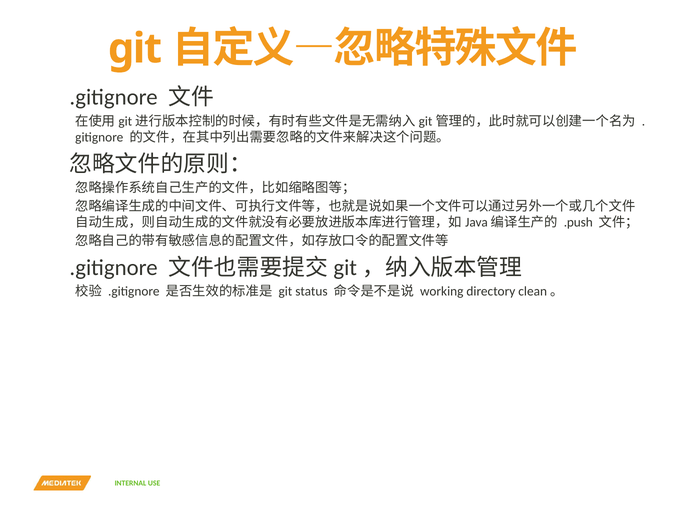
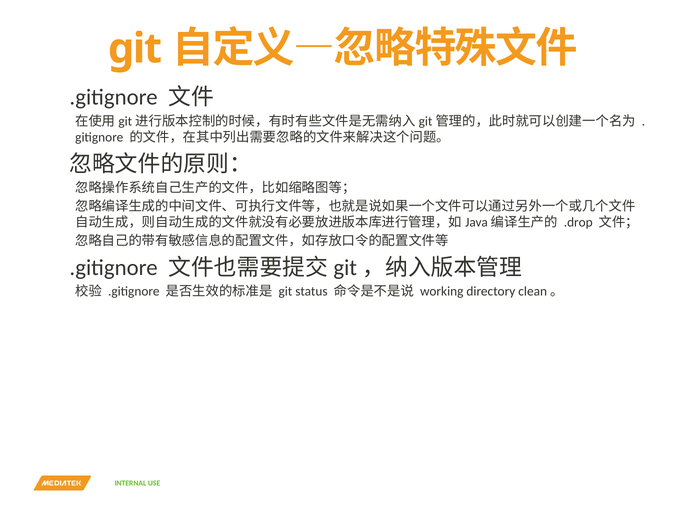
.push: .push -> .drop
